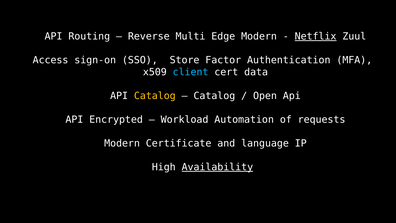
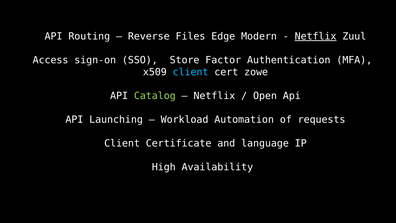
Multi: Multi -> Files
data: data -> zowe
Catalog at (155, 96) colour: yellow -> light green
Catalog at (214, 96): Catalog -> Netflix
Encrypted: Encrypted -> Launching
Modern at (122, 143): Modern -> Client
Availability underline: present -> none
